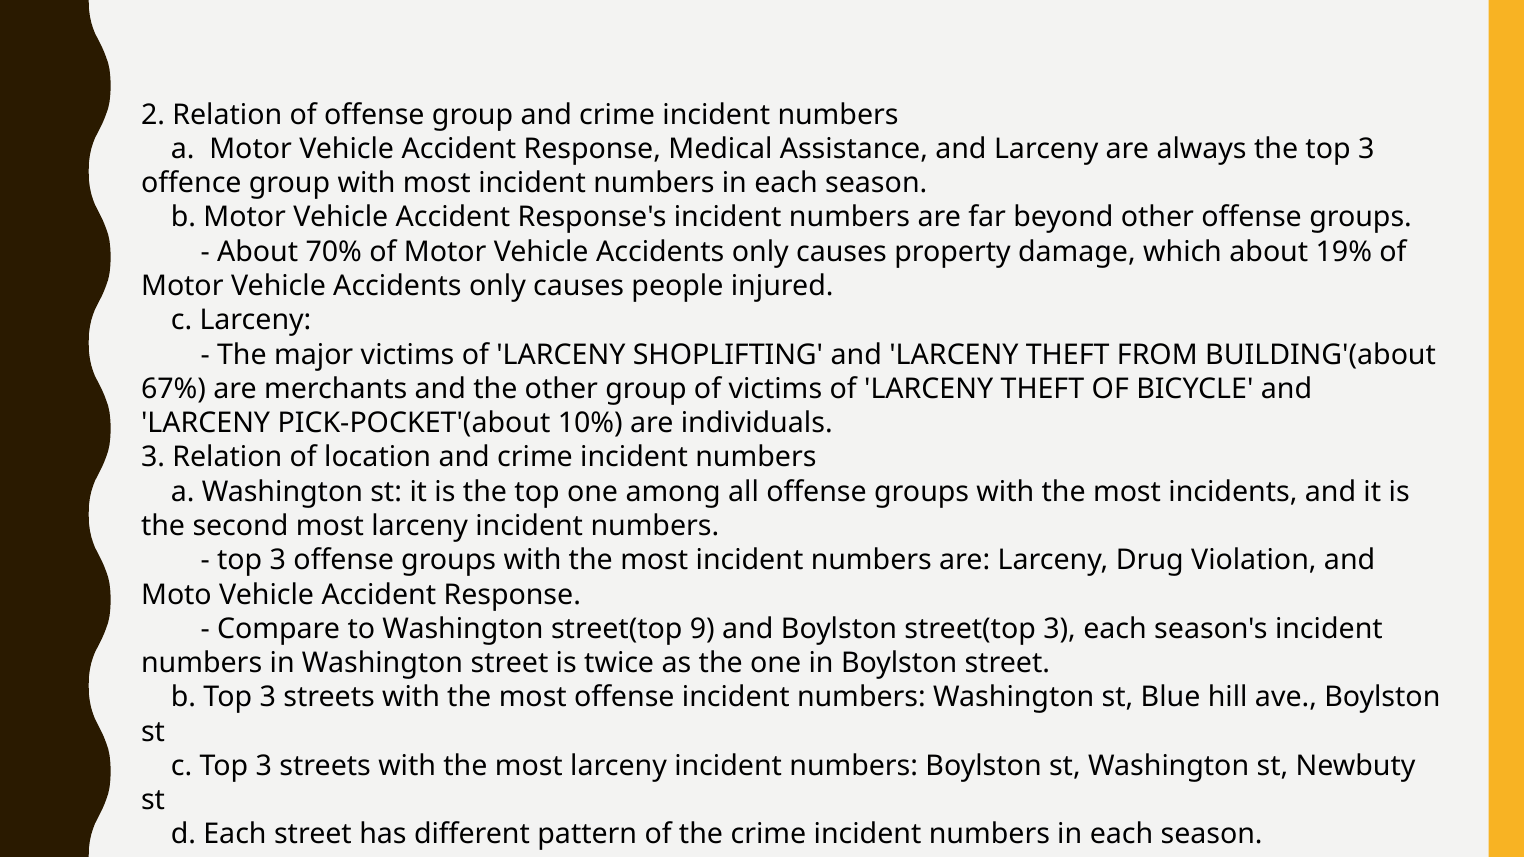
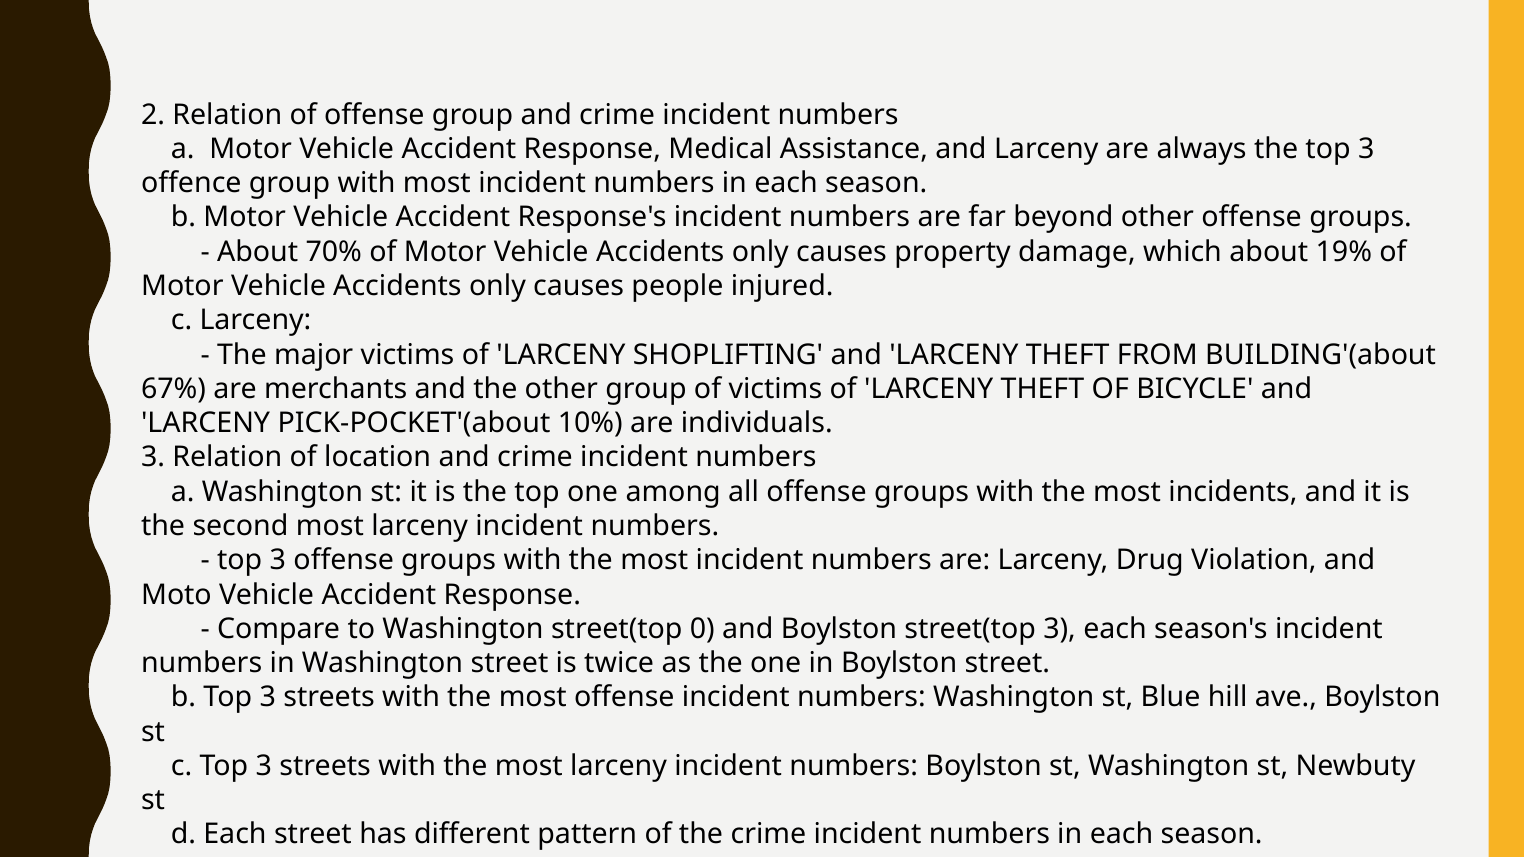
9: 9 -> 0
